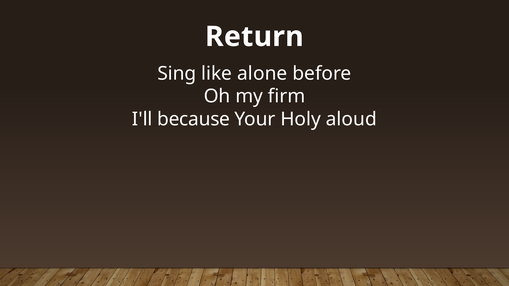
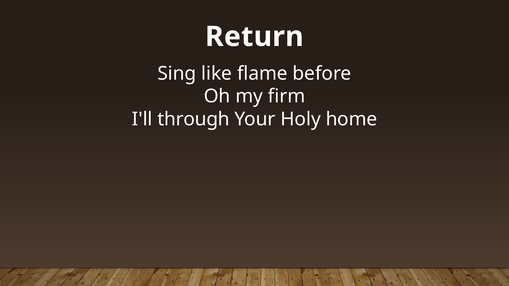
alone: alone -> flame
because: because -> through
aloud: aloud -> home
